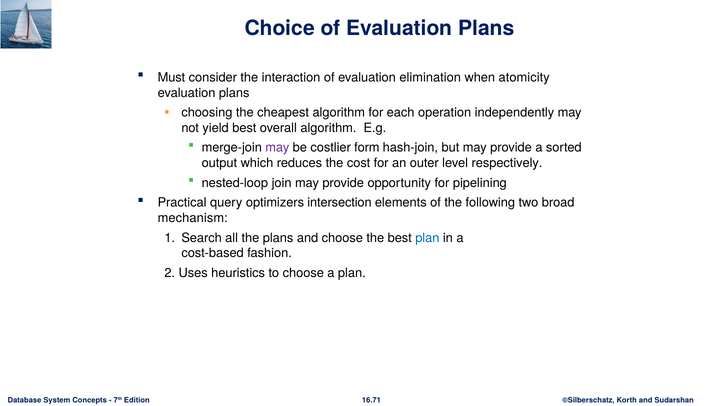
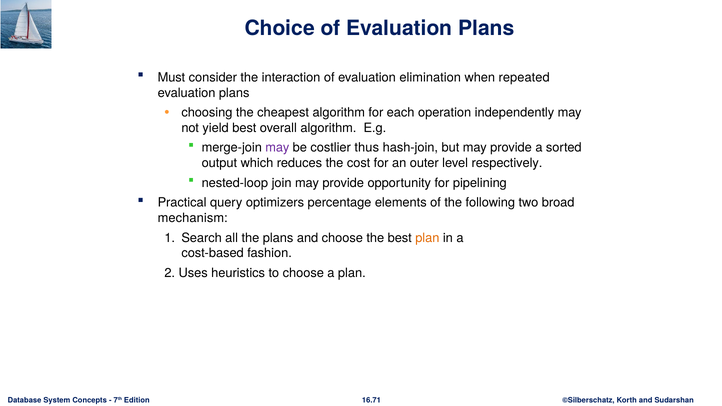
atomicity: atomicity -> repeated
form: form -> thus
intersection: intersection -> percentage
plan at (427, 238) colour: blue -> orange
